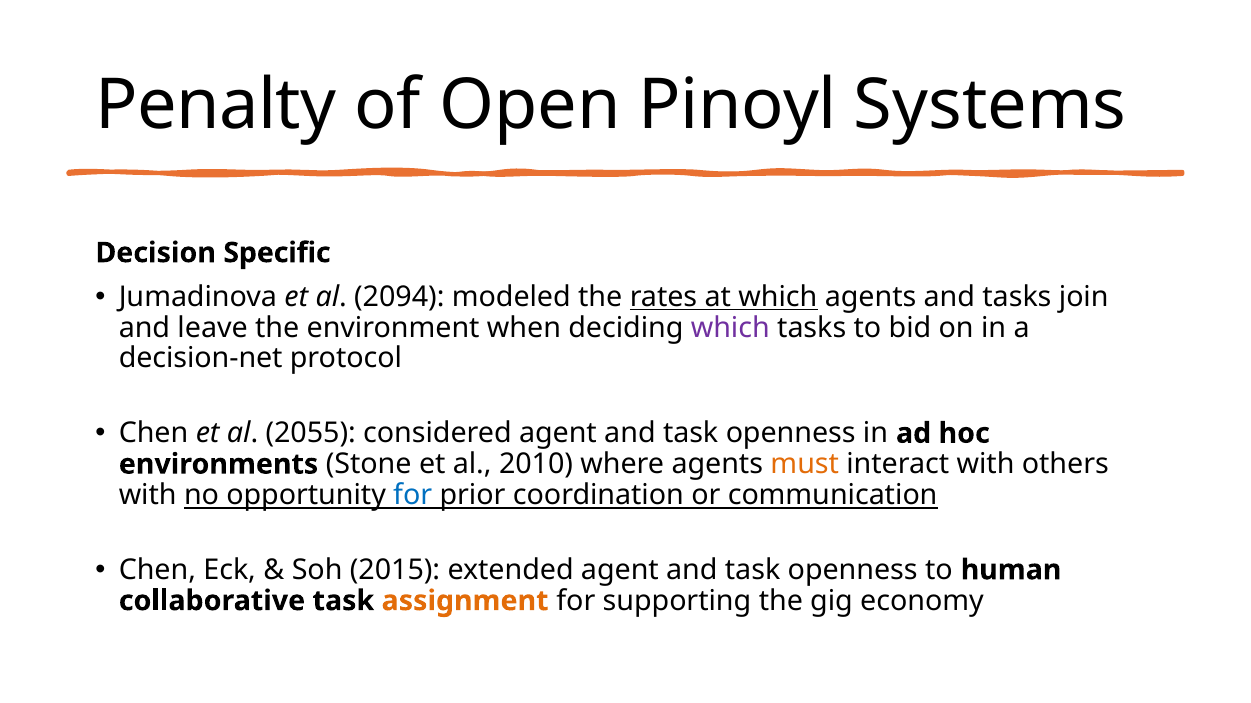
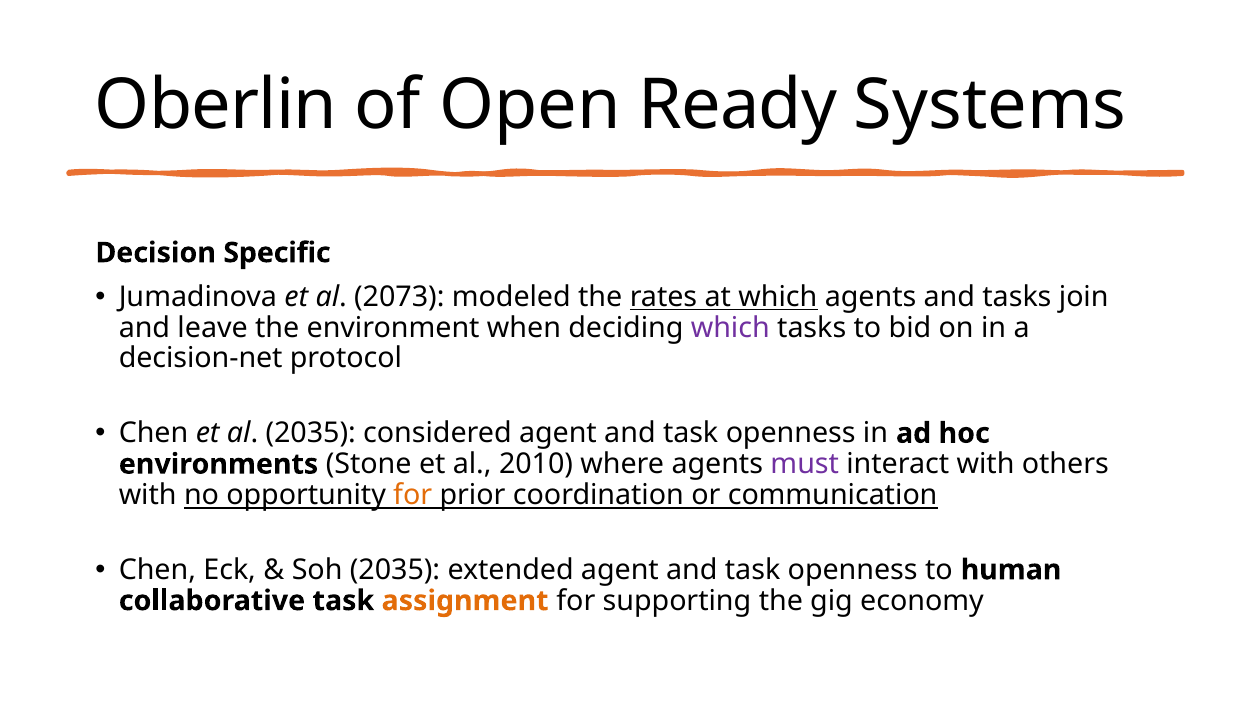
Penalty: Penalty -> Oberlin
Pinoyl: Pinoyl -> Ready
2094: 2094 -> 2073
al 2055: 2055 -> 2035
must colour: orange -> purple
for at (413, 496) colour: blue -> orange
Soh 2015: 2015 -> 2035
